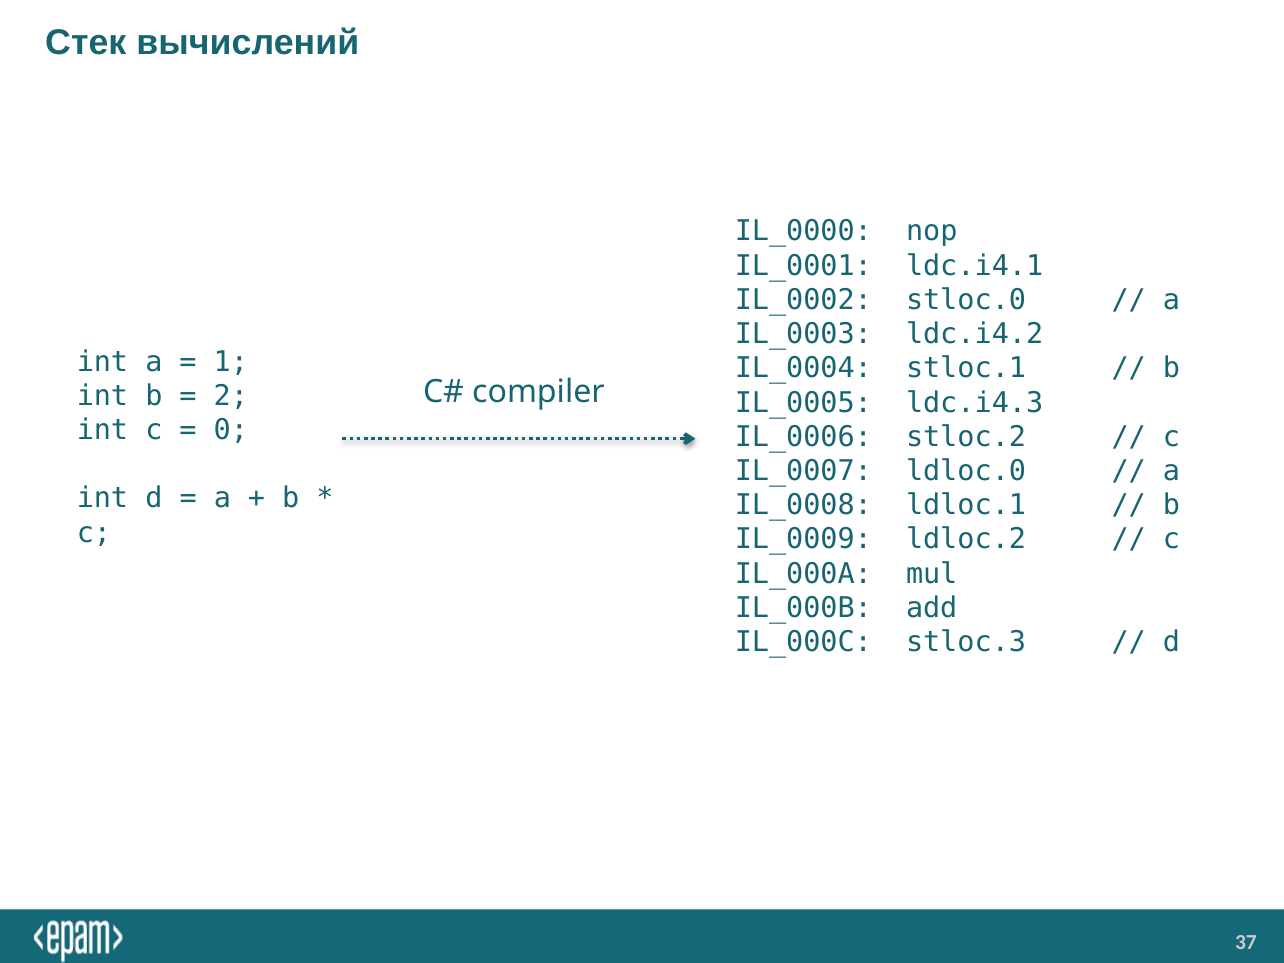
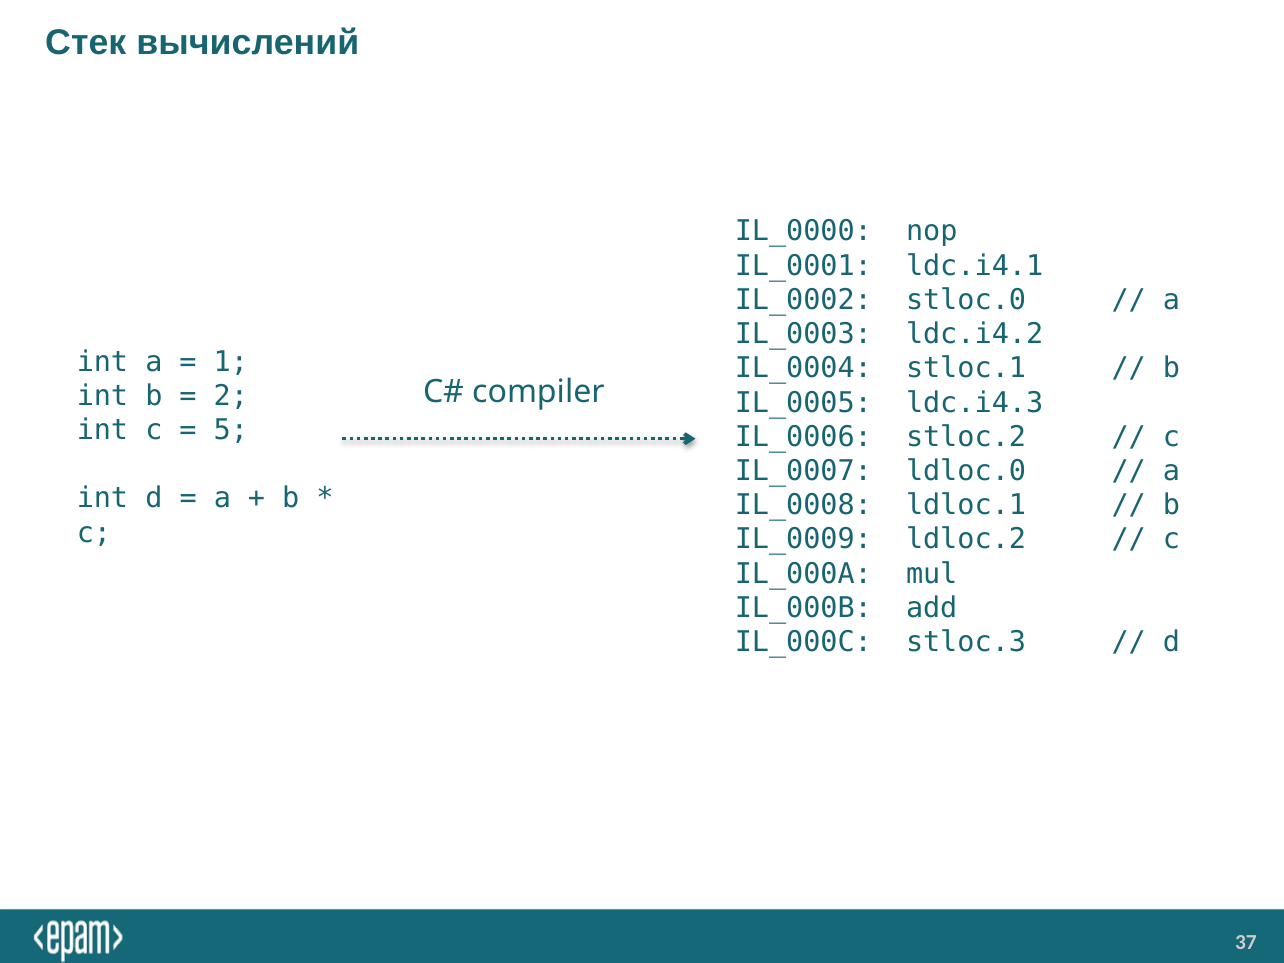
0: 0 -> 5
